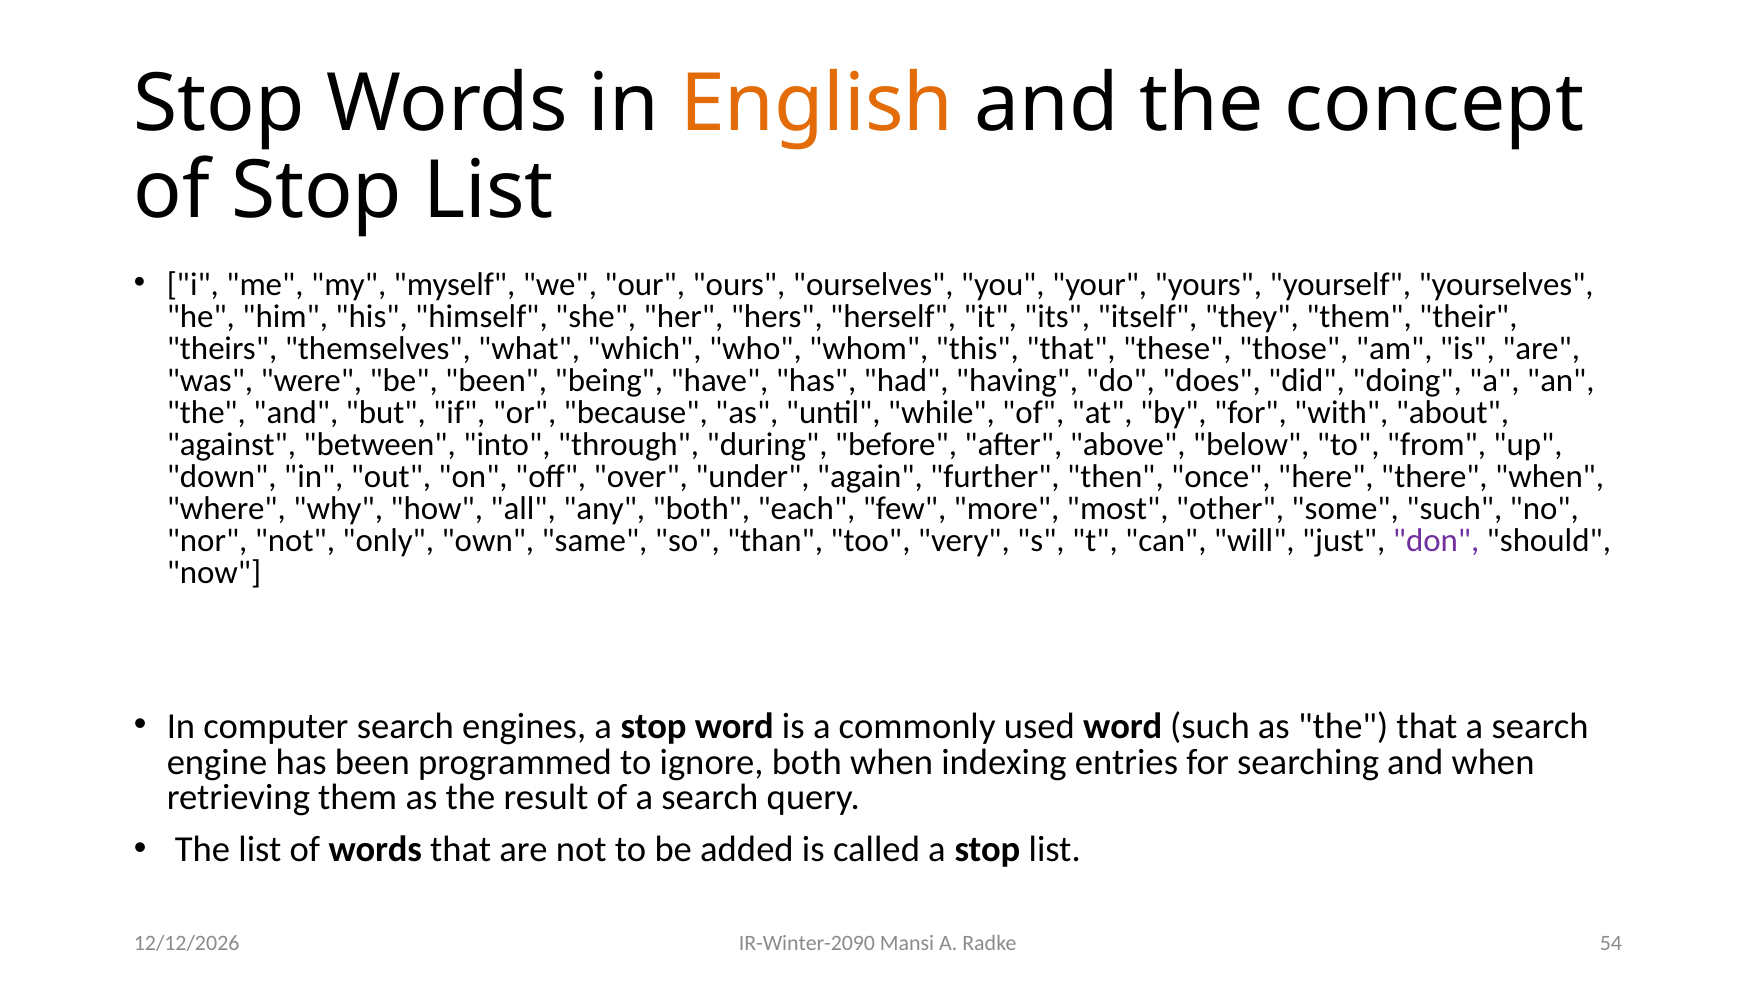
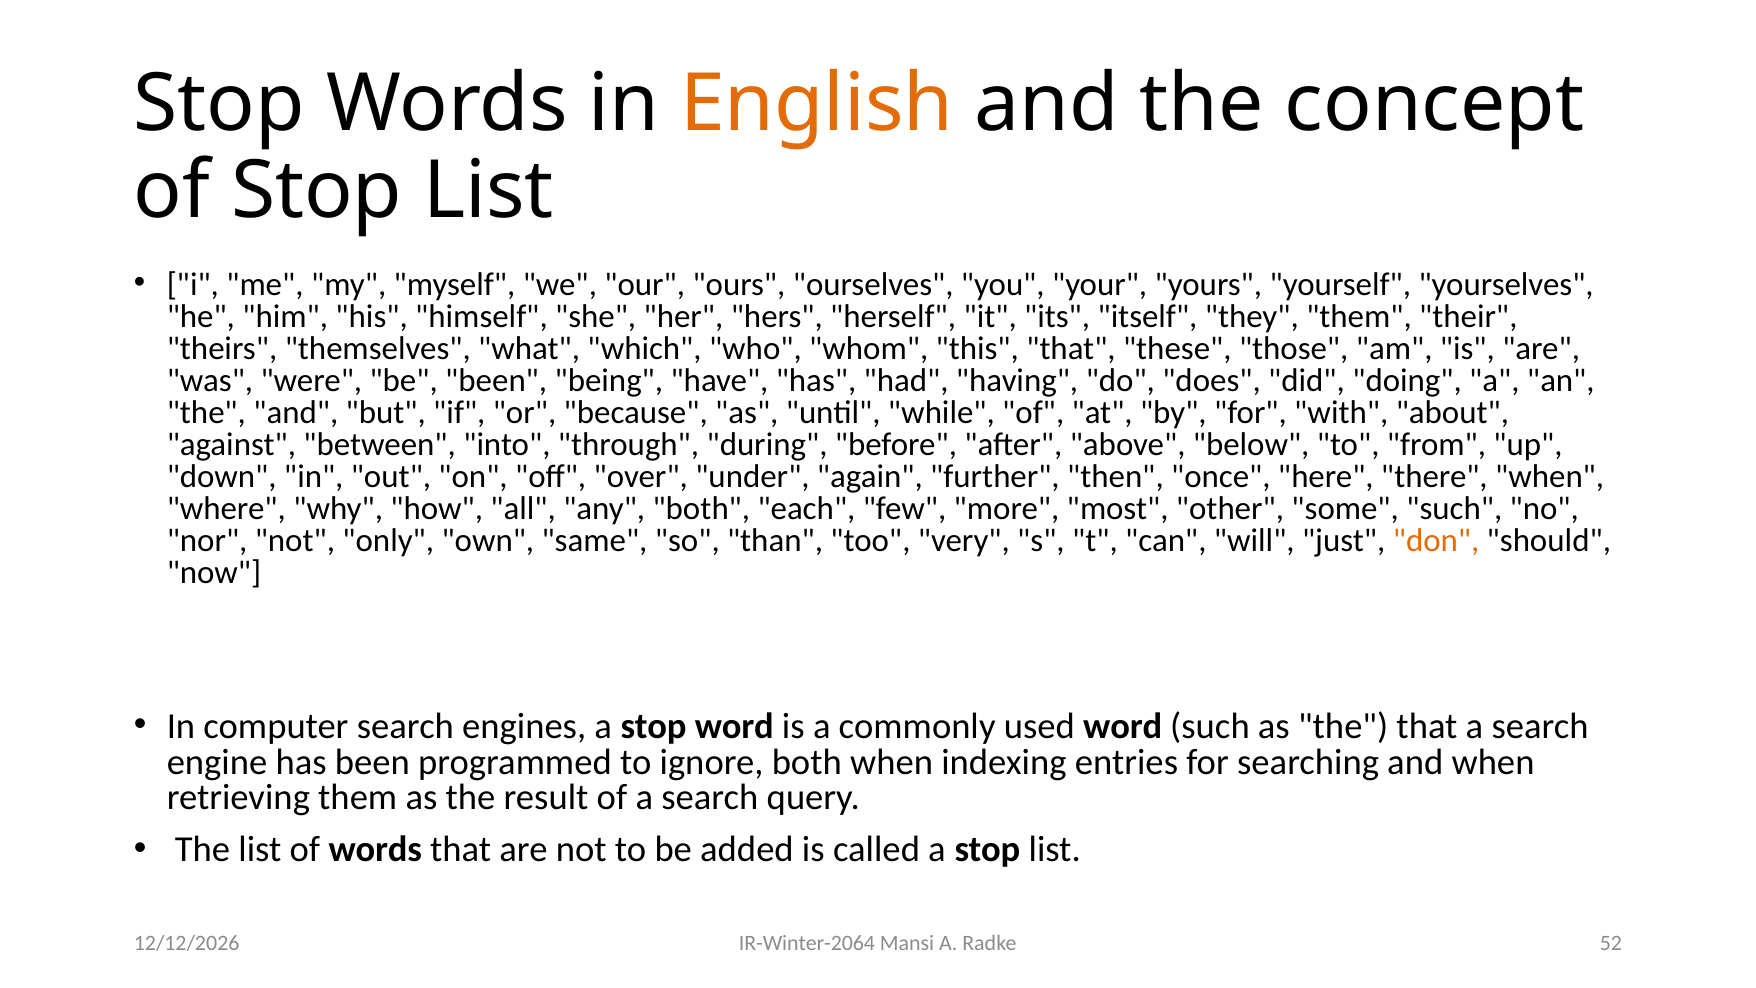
don colour: purple -> orange
IR-Winter-2090: IR-Winter-2090 -> IR-Winter-2064
54: 54 -> 52
